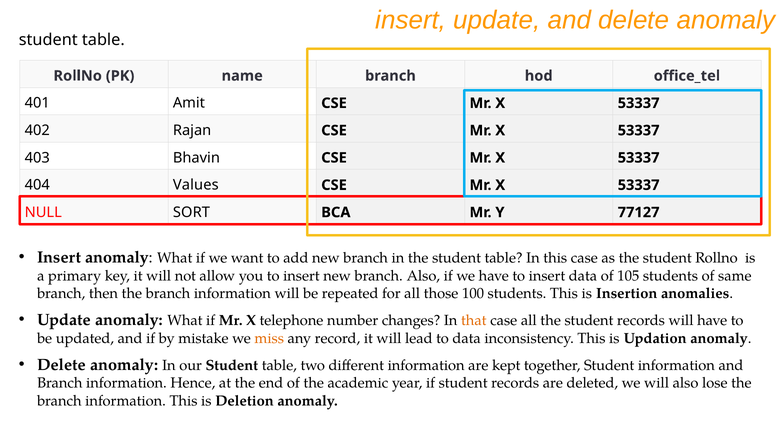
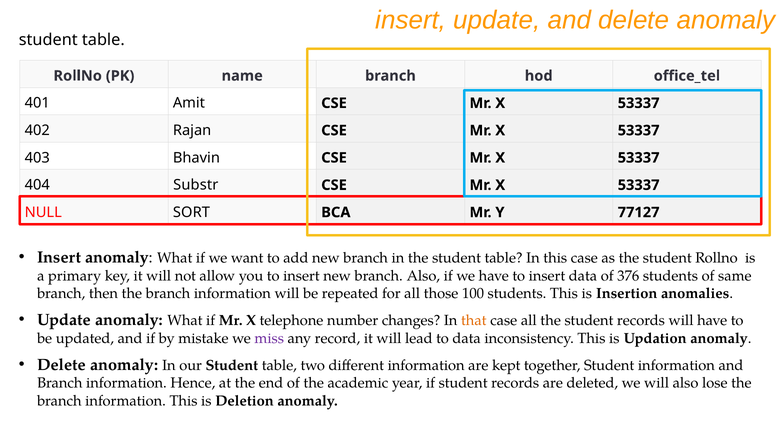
Values: Values -> Substr
105: 105 -> 376
miss colour: orange -> purple
